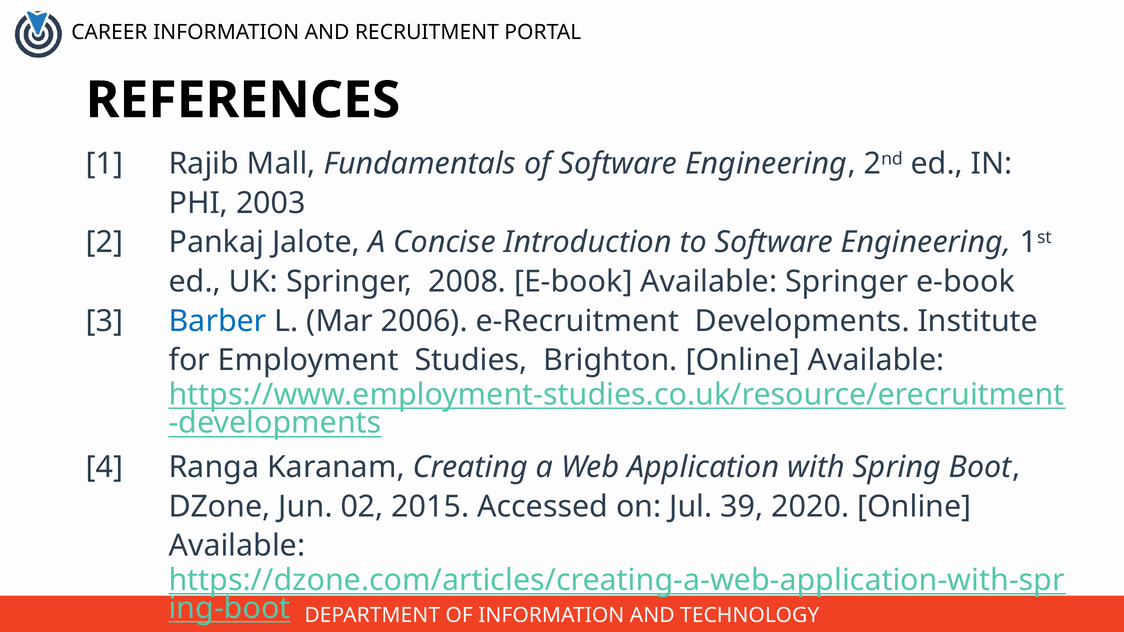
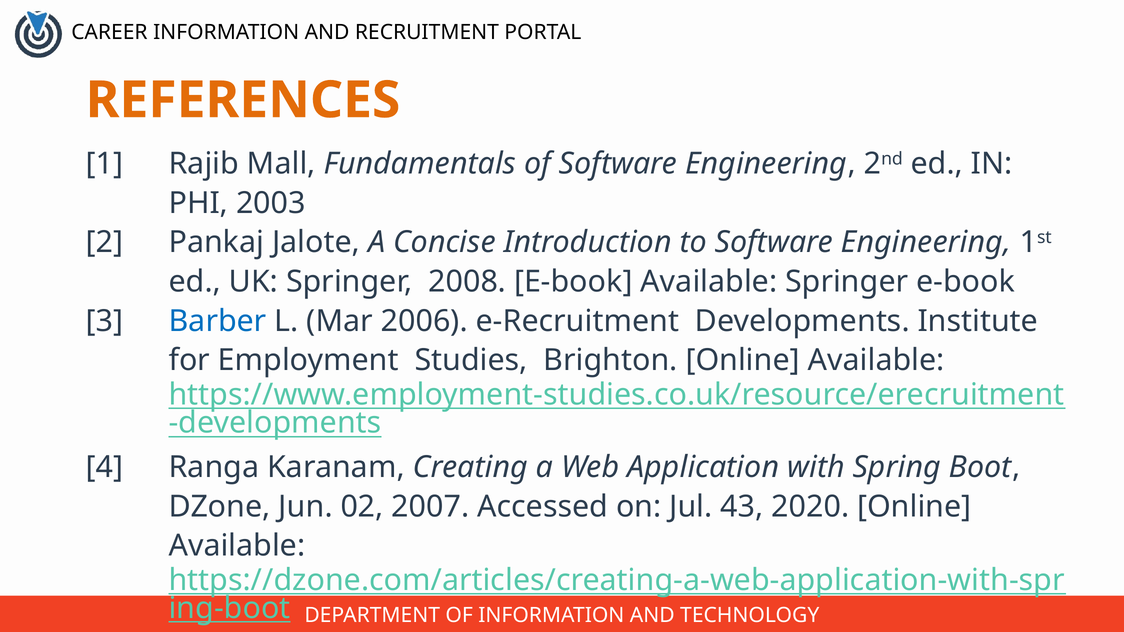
REFERENCES colour: black -> orange
2015: 2015 -> 2007
39: 39 -> 43
